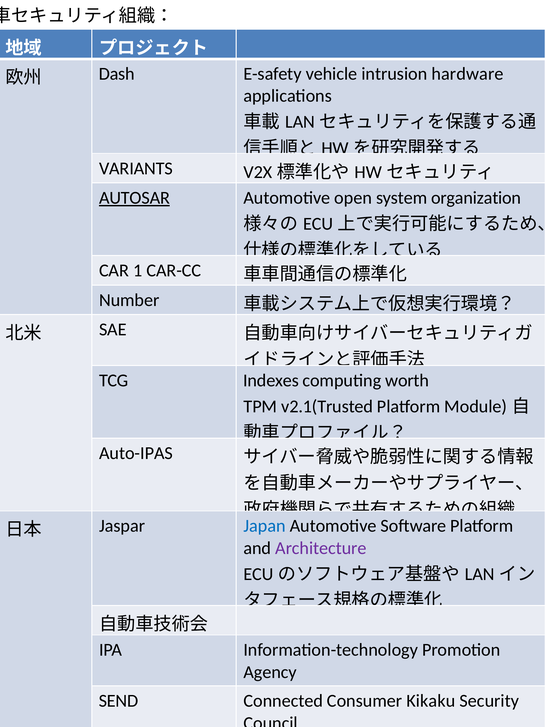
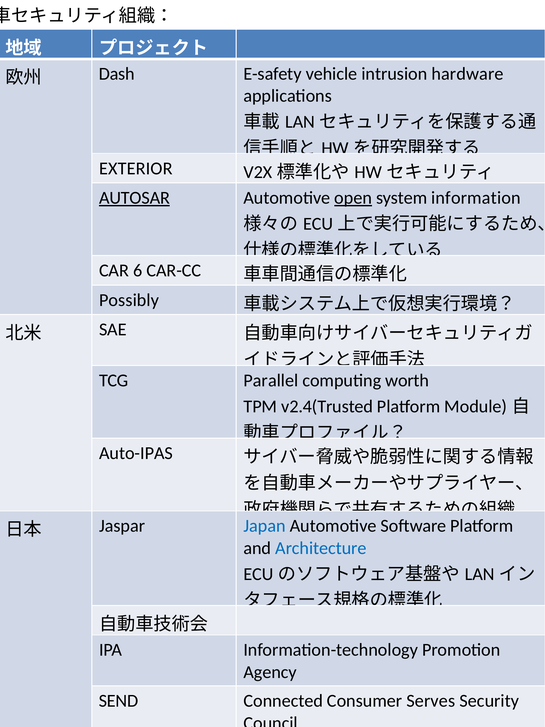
VARIANTS: VARIANTS -> EXTERIOR
open underline: none -> present
organization: organization -> information
1: 1 -> 6
Number: Number -> Possibly
Indexes: Indexes -> Parallel
v2.1(Trusted: v2.1(Trusted -> v2.4(Trusted
Architecture colour: purple -> blue
Kikaku: Kikaku -> Serves
